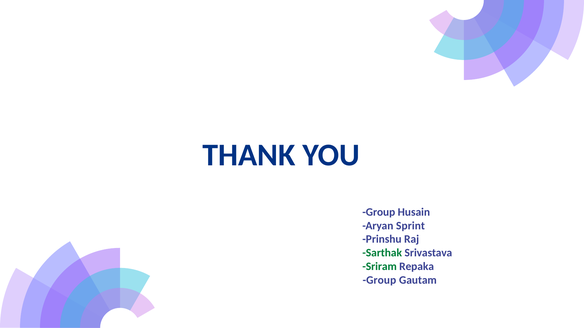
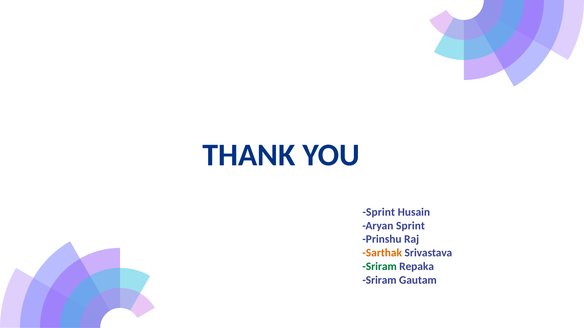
Group at (379, 212): Group -> Sprint
Sarthak colour: green -> orange
Group at (379, 281): Group -> Sriram
